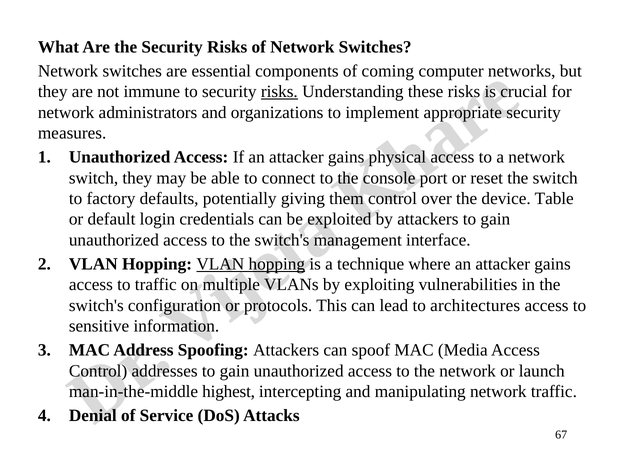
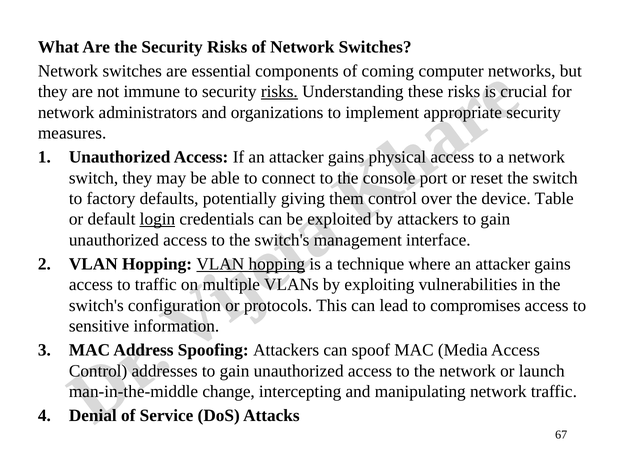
login underline: none -> present
architectures: architectures -> compromises
highest: highest -> change
